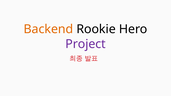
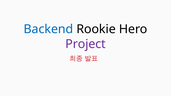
Backend colour: orange -> blue
